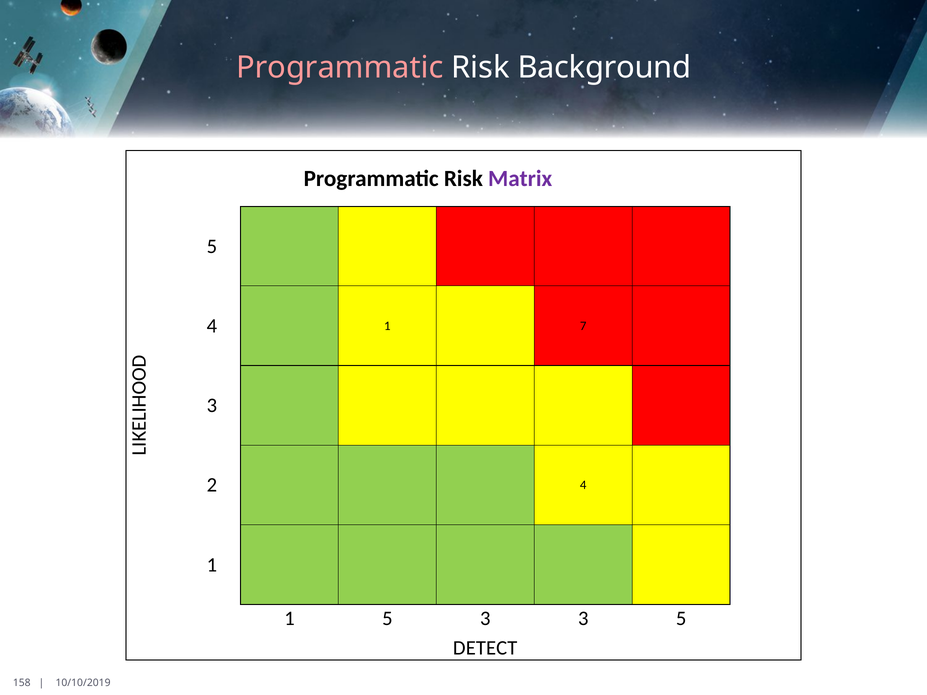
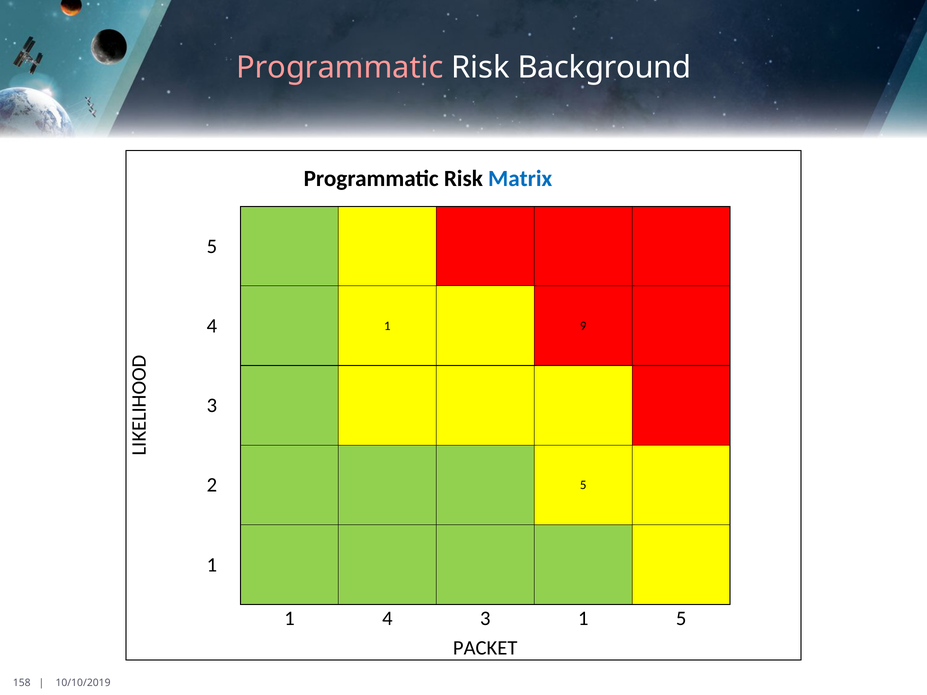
Matrix colour: purple -> blue
7: 7 -> 9
2 4: 4 -> 5
1 5: 5 -> 4
3 3: 3 -> 1
DETECT: DETECT -> PACKET
